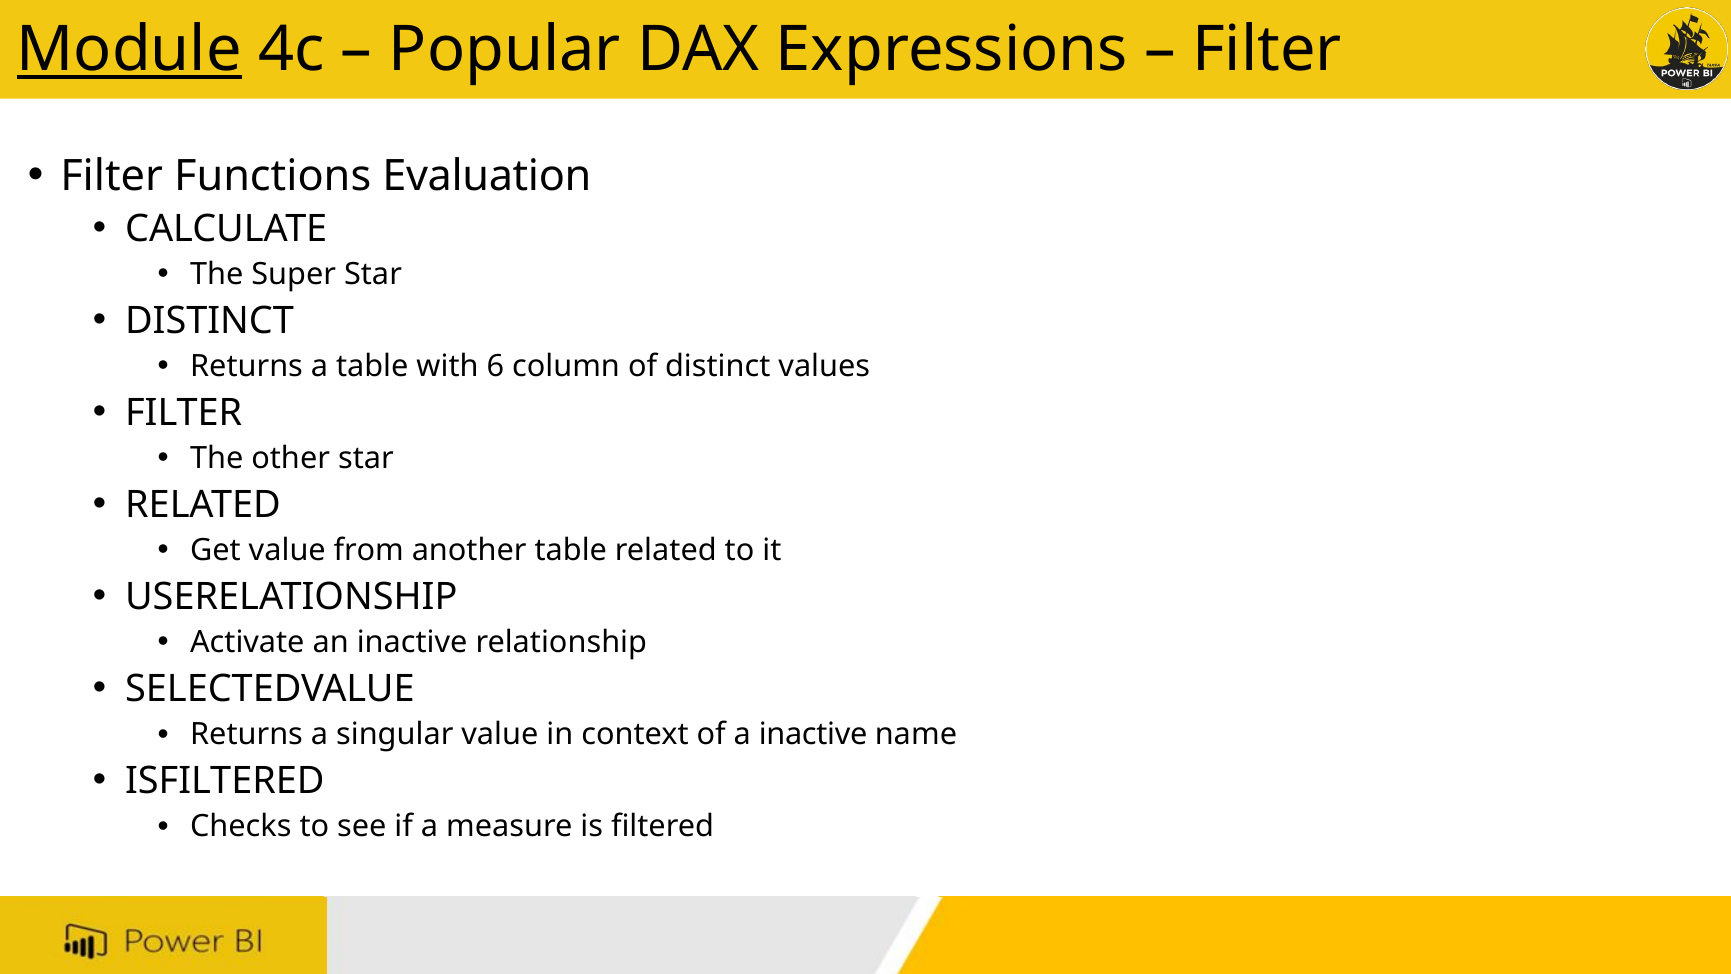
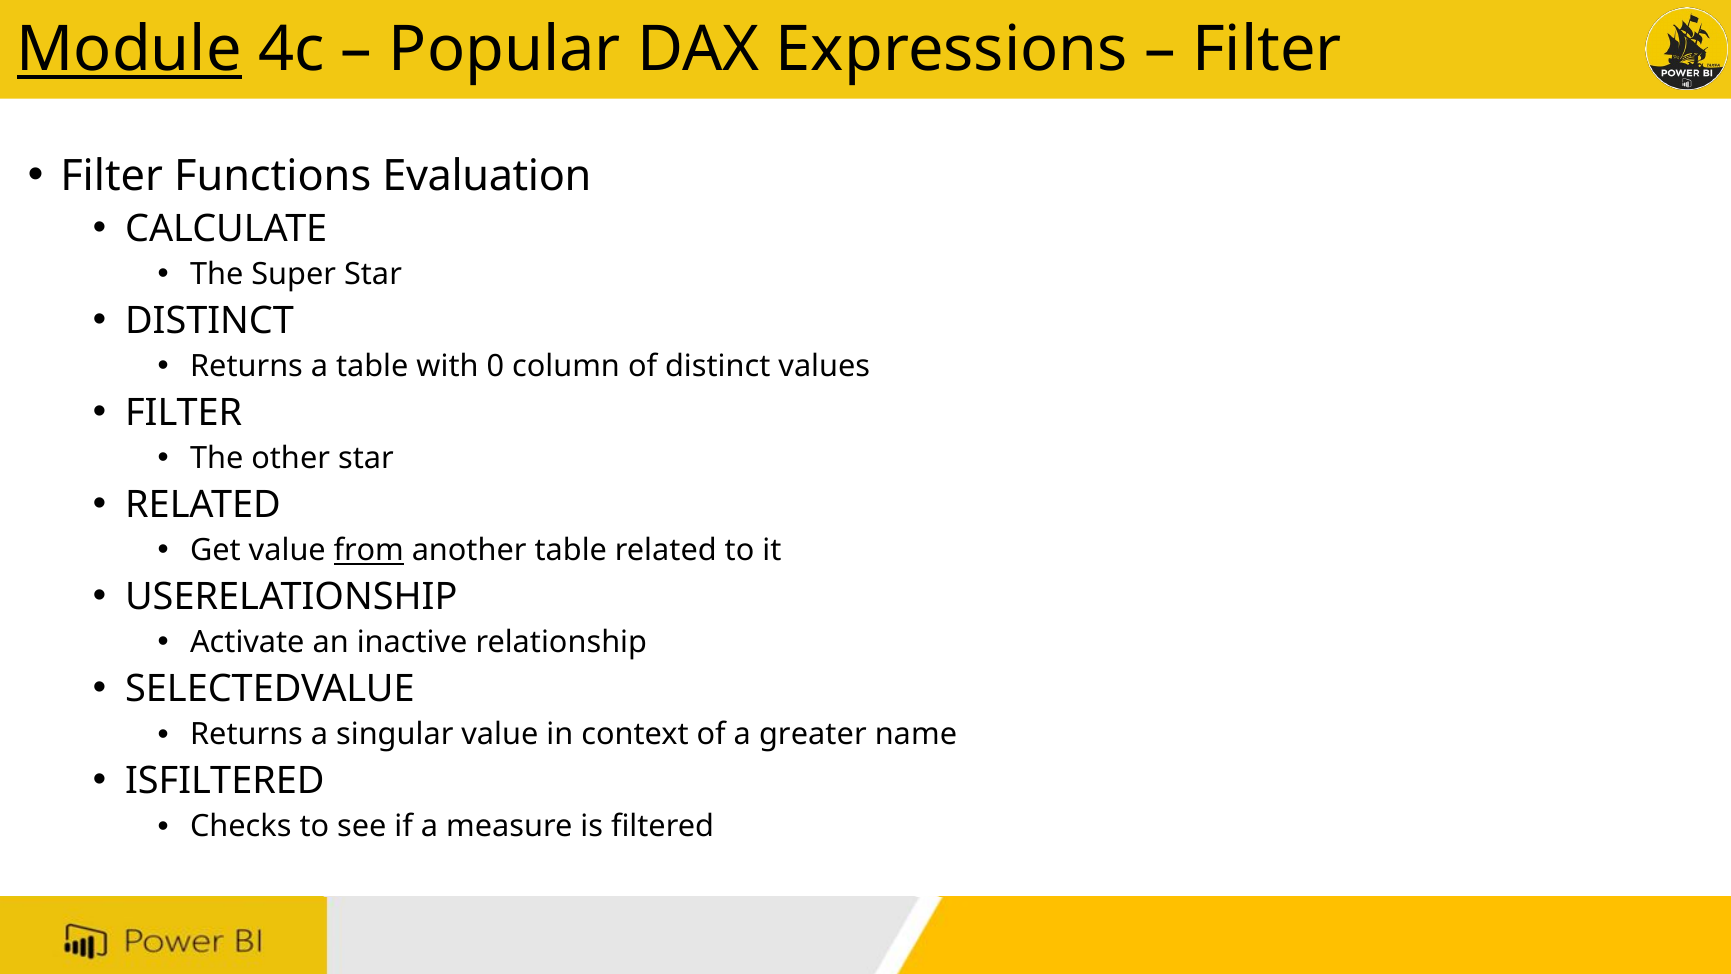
6: 6 -> 0
from underline: none -> present
a inactive: inactive -> greater
